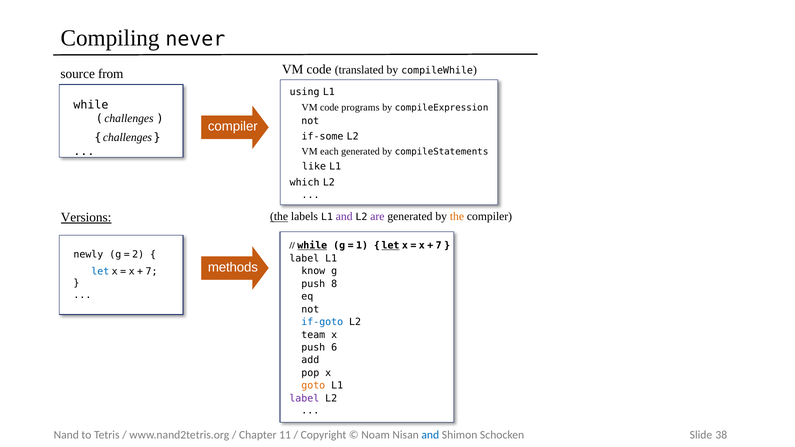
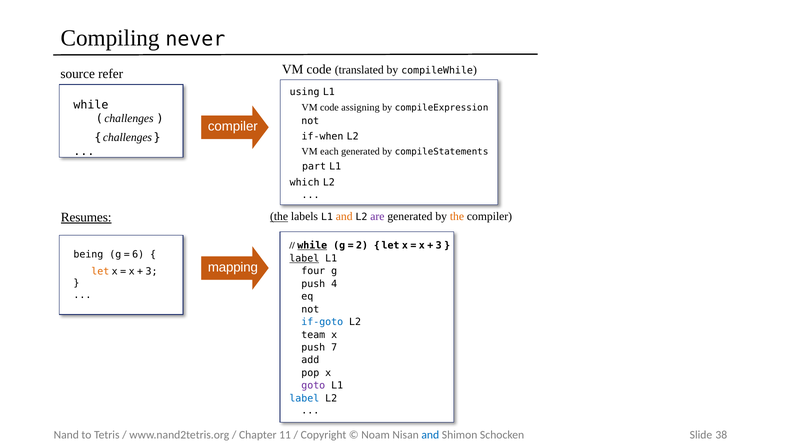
from: from -> refer
programs: programs -> assigning
if-some: if-some -> if-when
like: like -> part
Versions: Versions -> Resumes
and at (344, 217) colour: purple -> orange
1: 1 -> 2
let at (391, 246) underline: present -> none
7 at (439, 246): 7 -> 3
newly: newly -> being
2: 2 -> 6
label at (304, 258) underline: none -> present
methods: methods -> mapping
know: know -> four
let at (100, 271) colour: blue -> orange
7 at (152, 271): 7 -> 3
8: 8 -> 4
6: 6 -> 7
goto colour: orange -> purple
label at (304, 399) colour: purple -> blue
